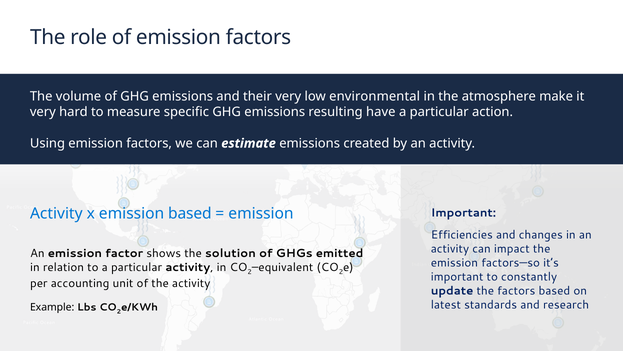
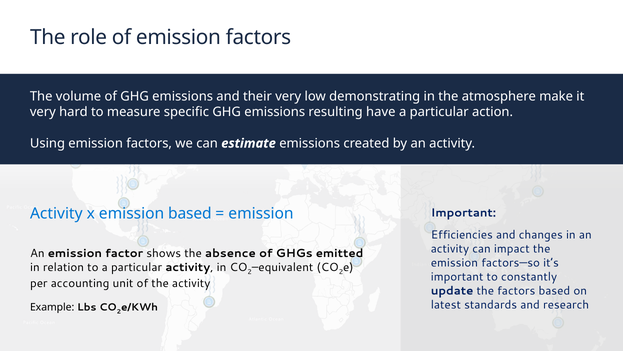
environmental: environmental -> demonstrating
solution: solution -> absence
